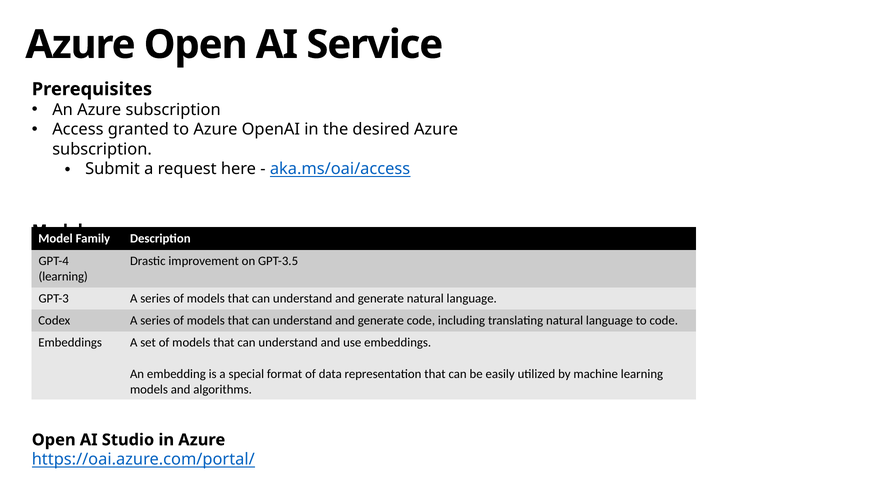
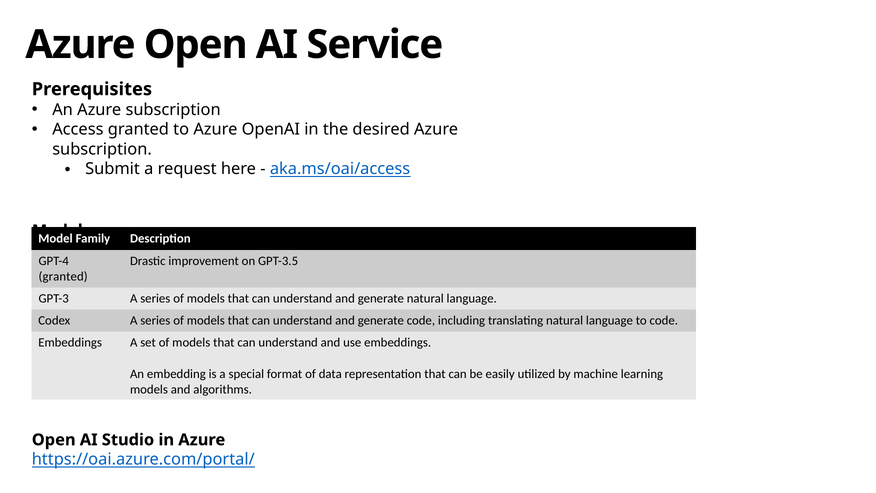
learning at (63, 277): learning -> granted
